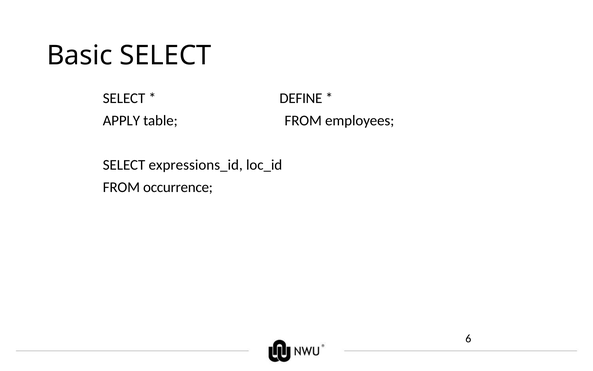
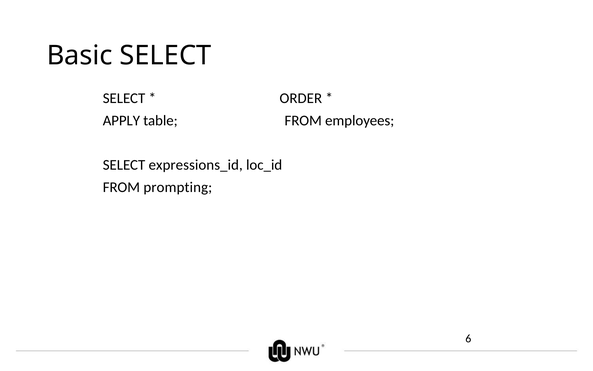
DEFINE: DEFINE -> ORDER
occurrence: occurrence -> prompting
